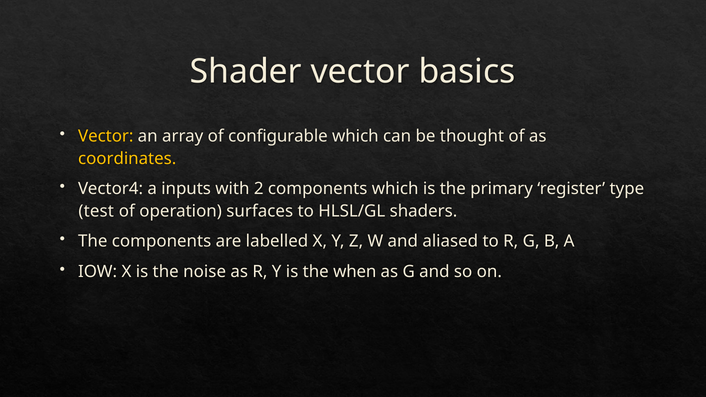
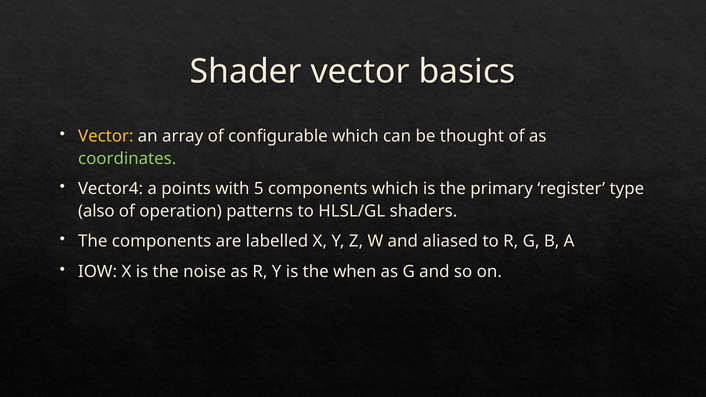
coordinates colour: yellow -> light green
inputs: inputs -> points
2: 2 -> 5
test: test -> also
surfaces: surfaces -> patterns
